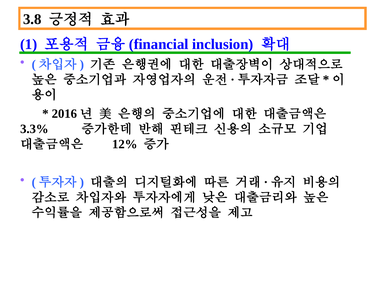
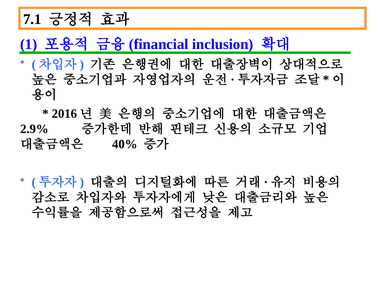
3.8: 3.8 -> 7.1
3.3%: 3.3% -> 2.9%
12%: 12% -> 40%
